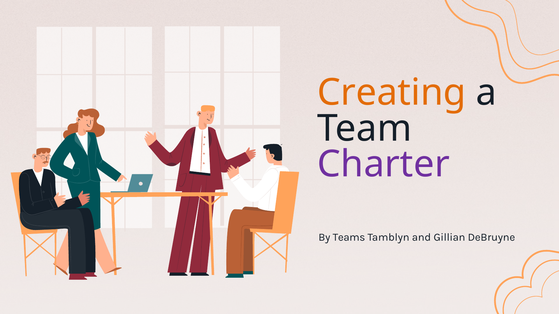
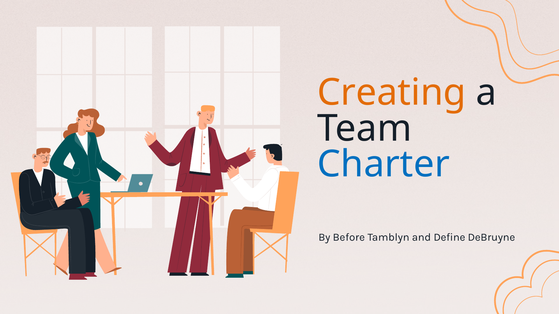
Charter colour: purple -> blue
Teams: Teams -> Before
Gillian: Gillian -> Define
